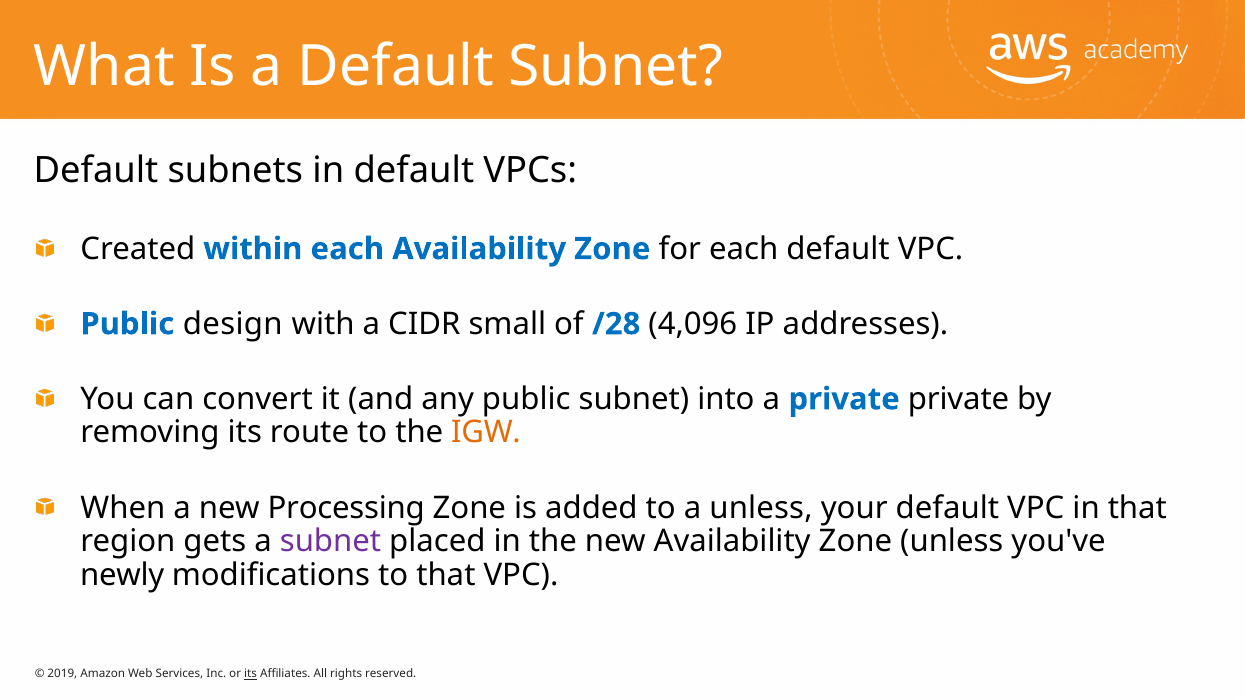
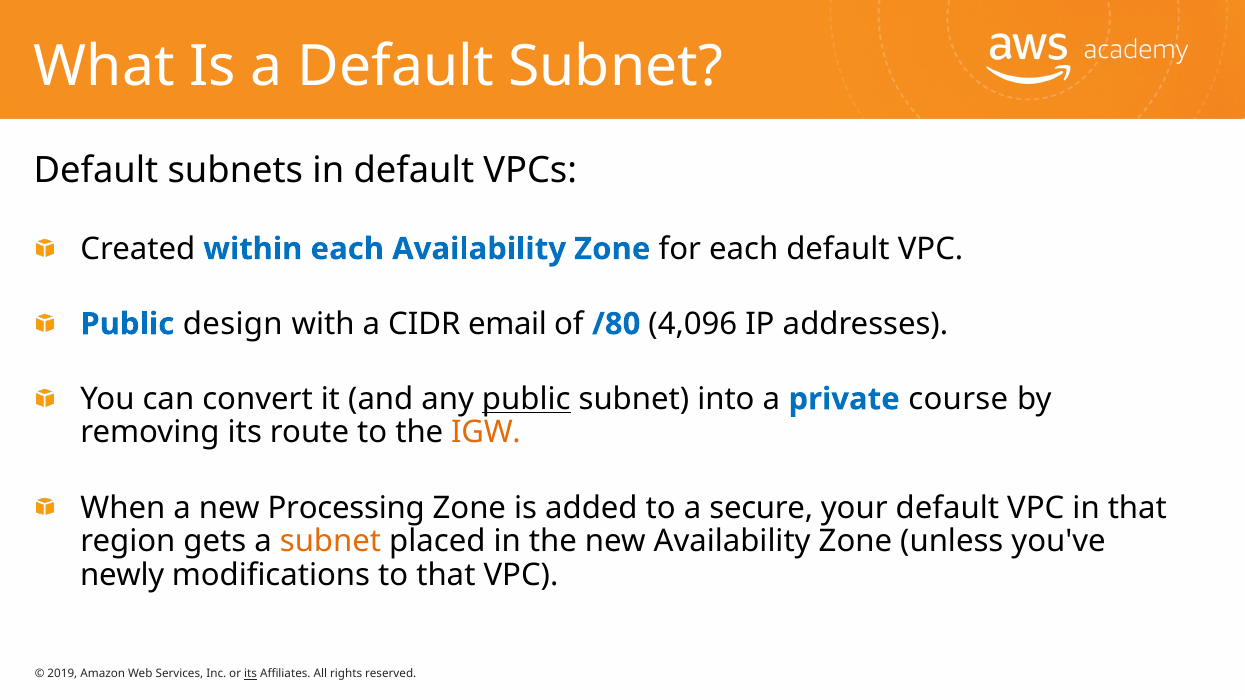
small: small -> email
/28: /28 -> /80
public at (526, 399) underline: none -> present
private private: private -> course
a unless: unless -> secure
subnet at (331, 542) colour: purple -> orange
